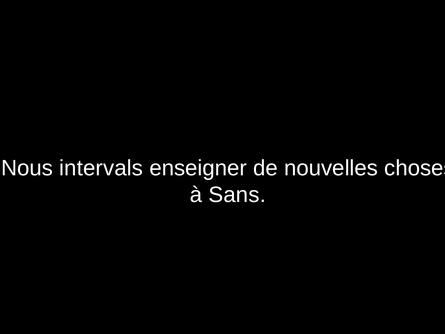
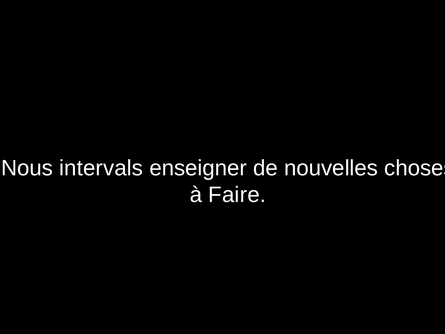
Sans: Sans -> Faire
